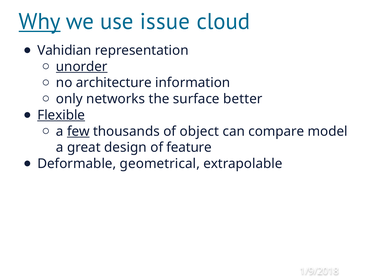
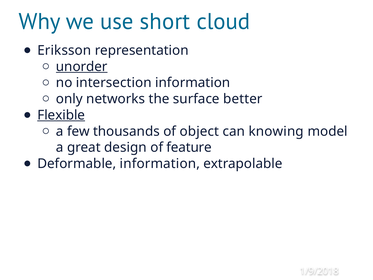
Why underline: present -> none
issue: issue -> short
Vahidian: Vahidian -> Eriksson
architecture: architecture -> intersection
few underline: present -> none
compare: compare -> knowing
Deformable geometrical: geometrical -> information
